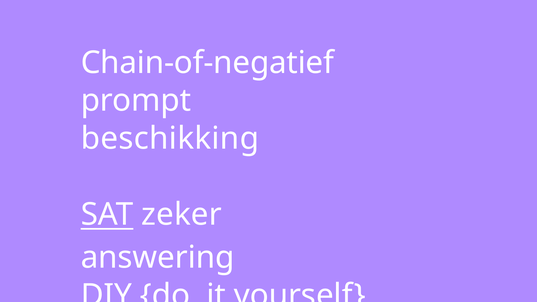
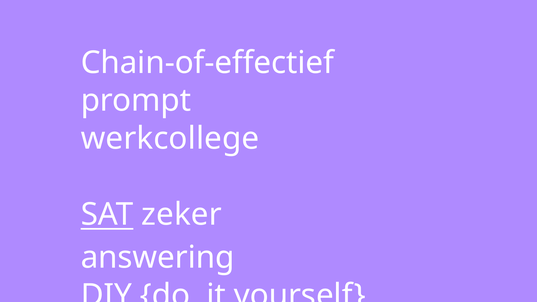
Chain-of-negatief: Chain-of-negatief -> Chain-of-effectief
beschikking: beschikking -> werkcollege
